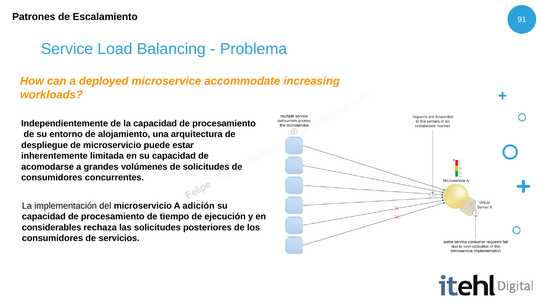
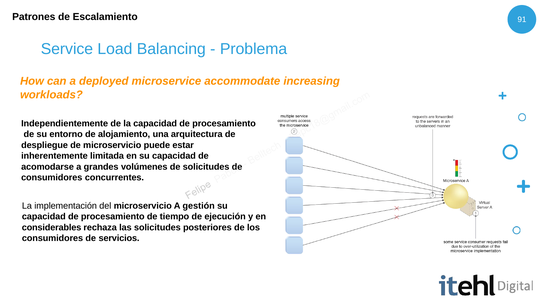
adición: adición -> gestión
